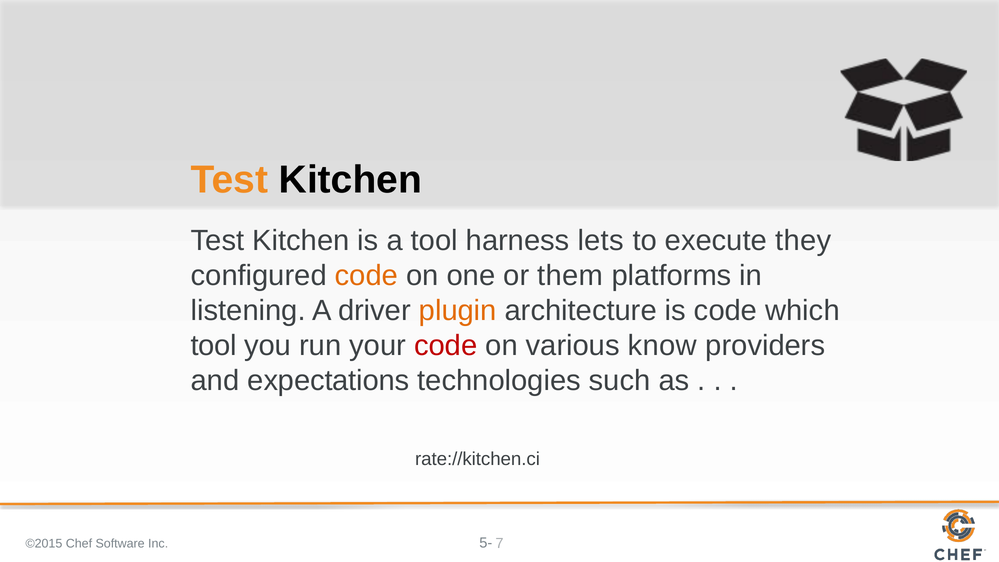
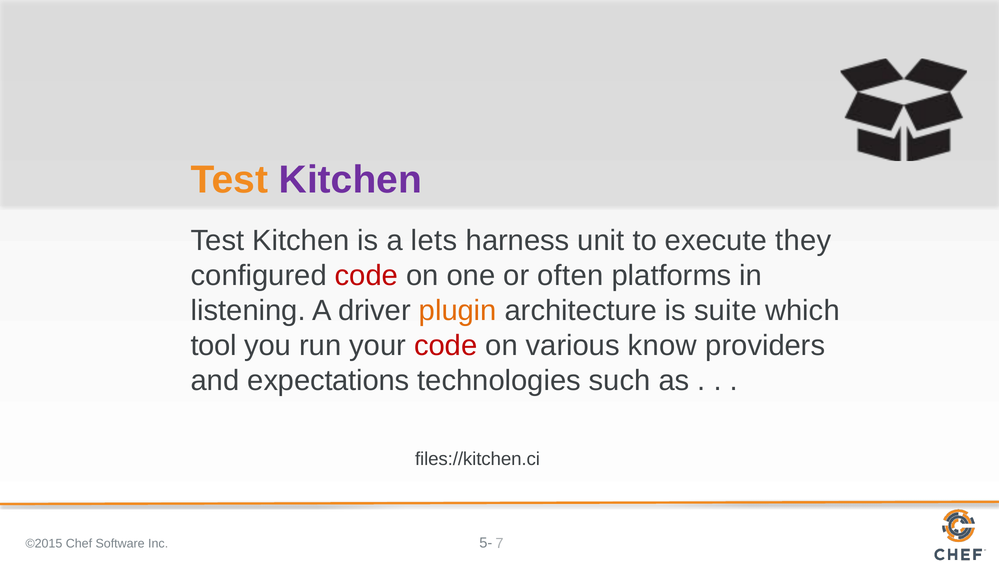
Kitchen at (350, 180) colour: black -> purple
a tool: tool -> lets
lets: lets -> unit
code at (366, 276) colour: orange -> red
them: them -> often
is code: code -> suite
rate://kitchen.ci: rate://kitchen.ci -> files://kitchen.ci
